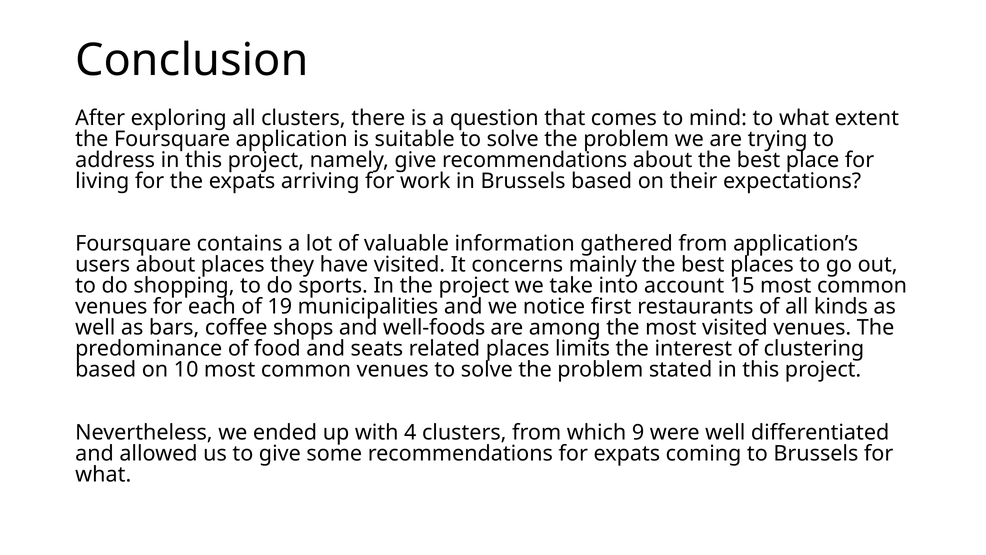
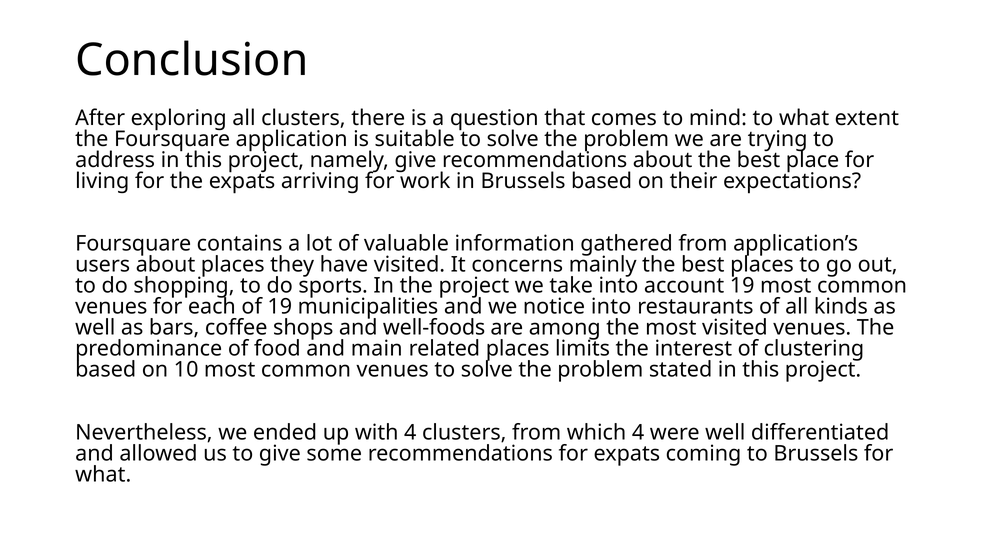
account 15: 15 -> 19
notice first: first -> into
seats: seats -> main
which 9: 9 -> 4
